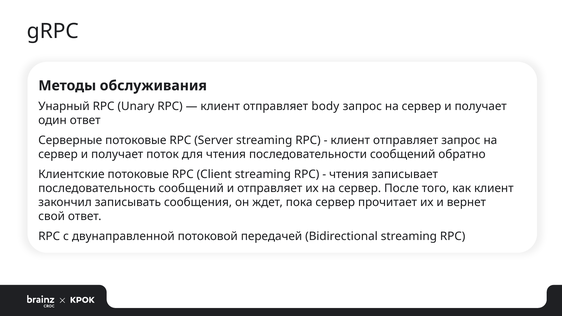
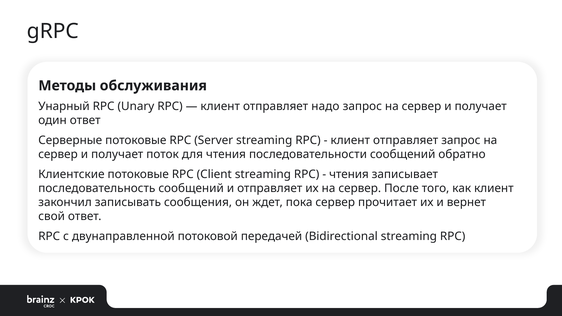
body: body -> надо
